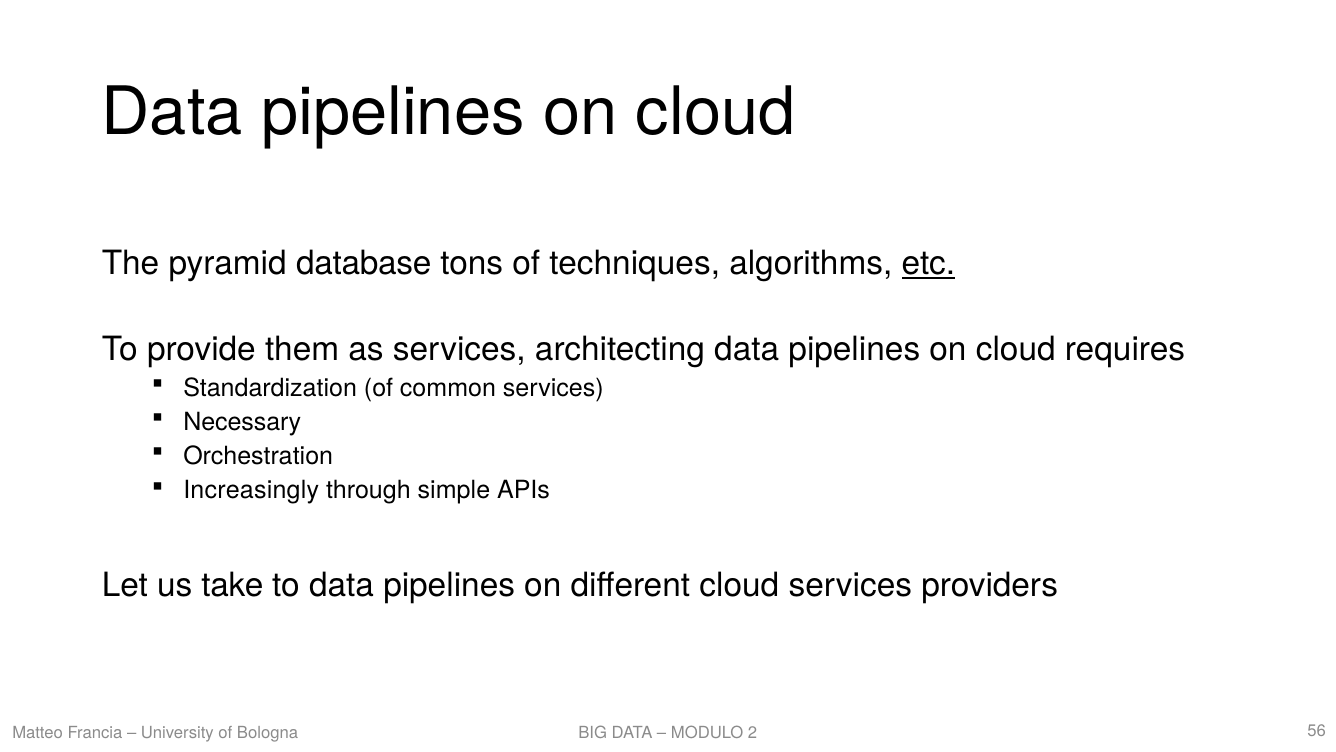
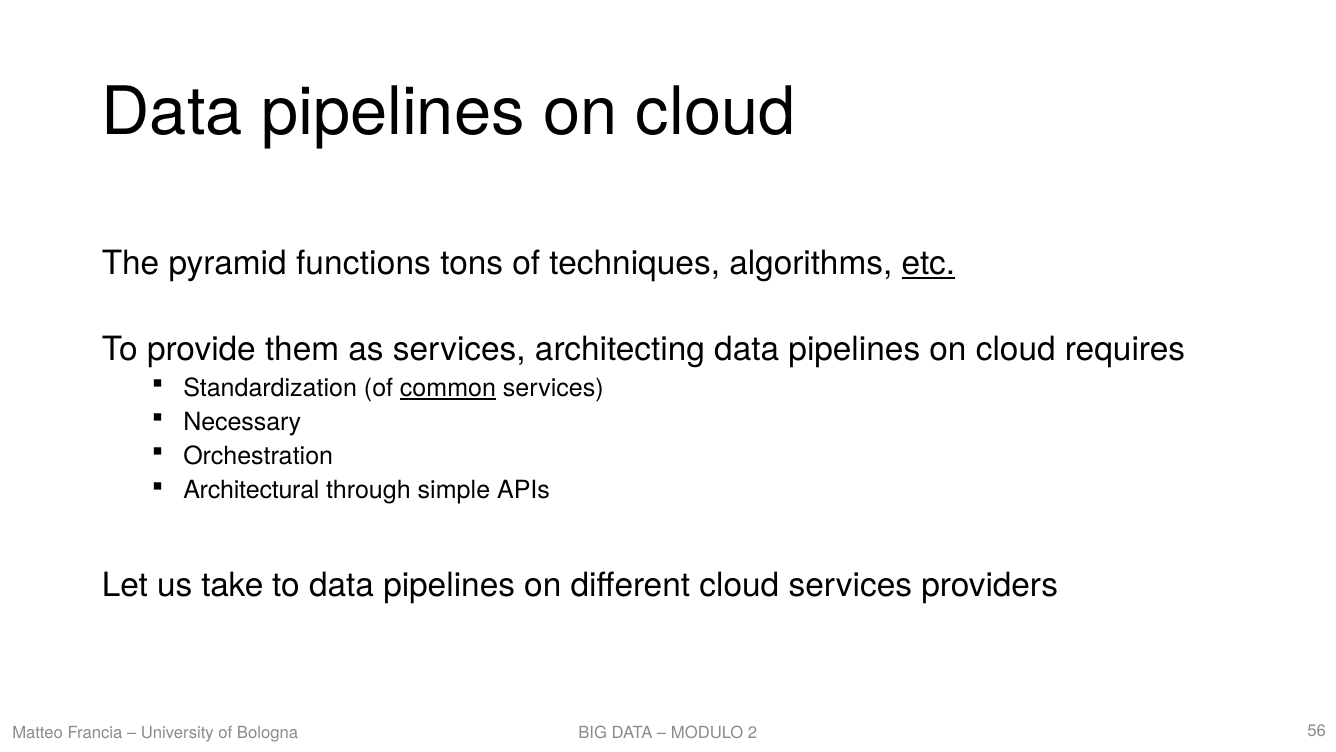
database: database -> functions
common underline: none -> present
Increasingly: Increasingly -> Architectural
